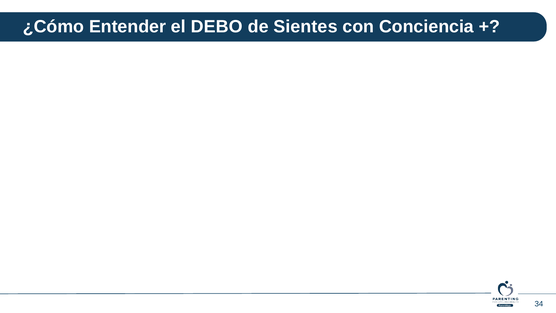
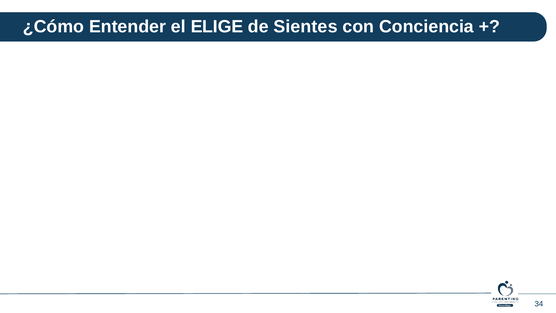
DEBO: DEBO -> ELIGE
